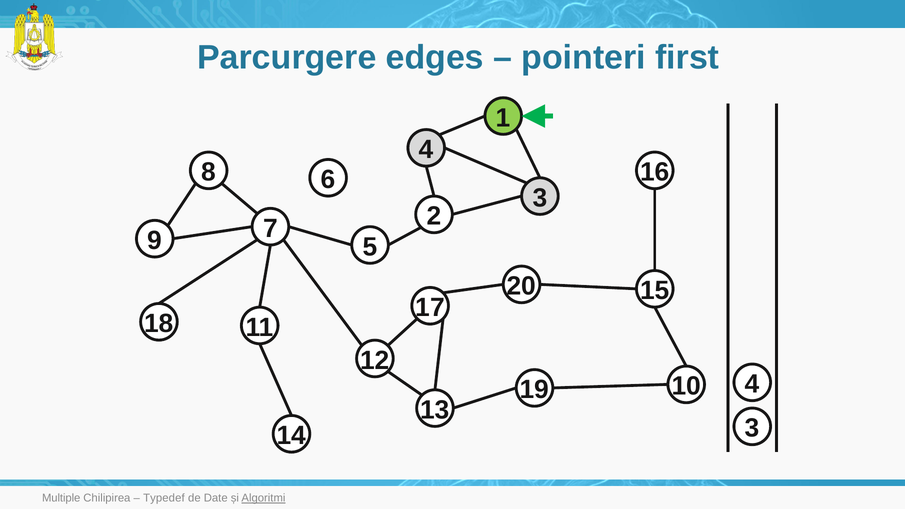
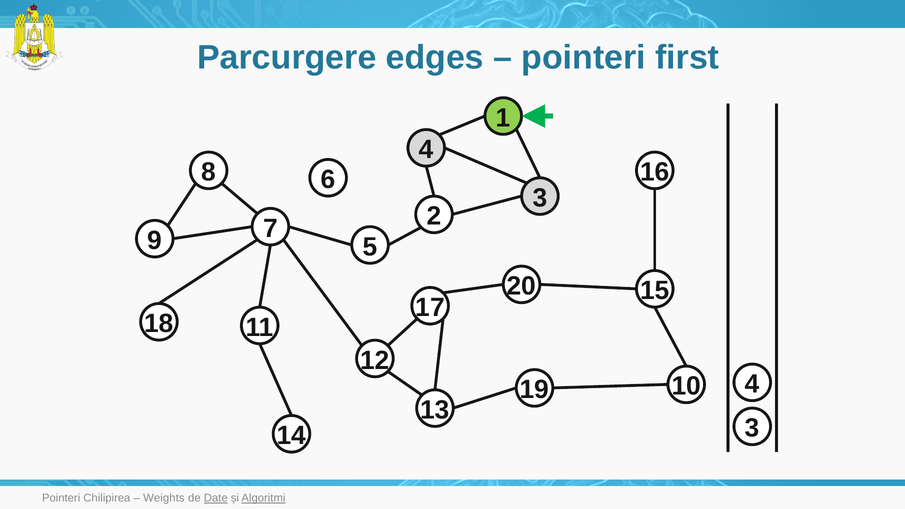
Multiple at (61, 498): Multiple -> Pointeri
Typedef: Typedef -> Weights
Date underline: none -> present
